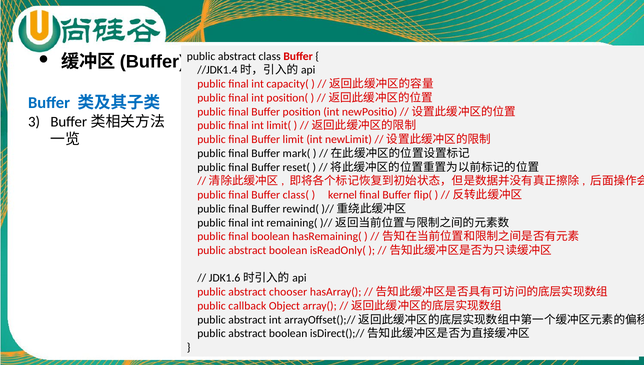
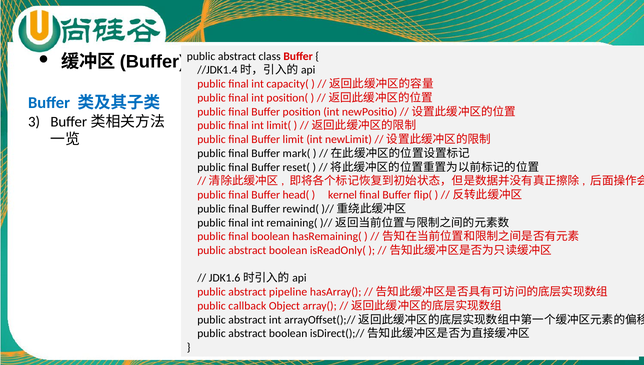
class(: class( -> head(
chooser: chooser -> pipeline
